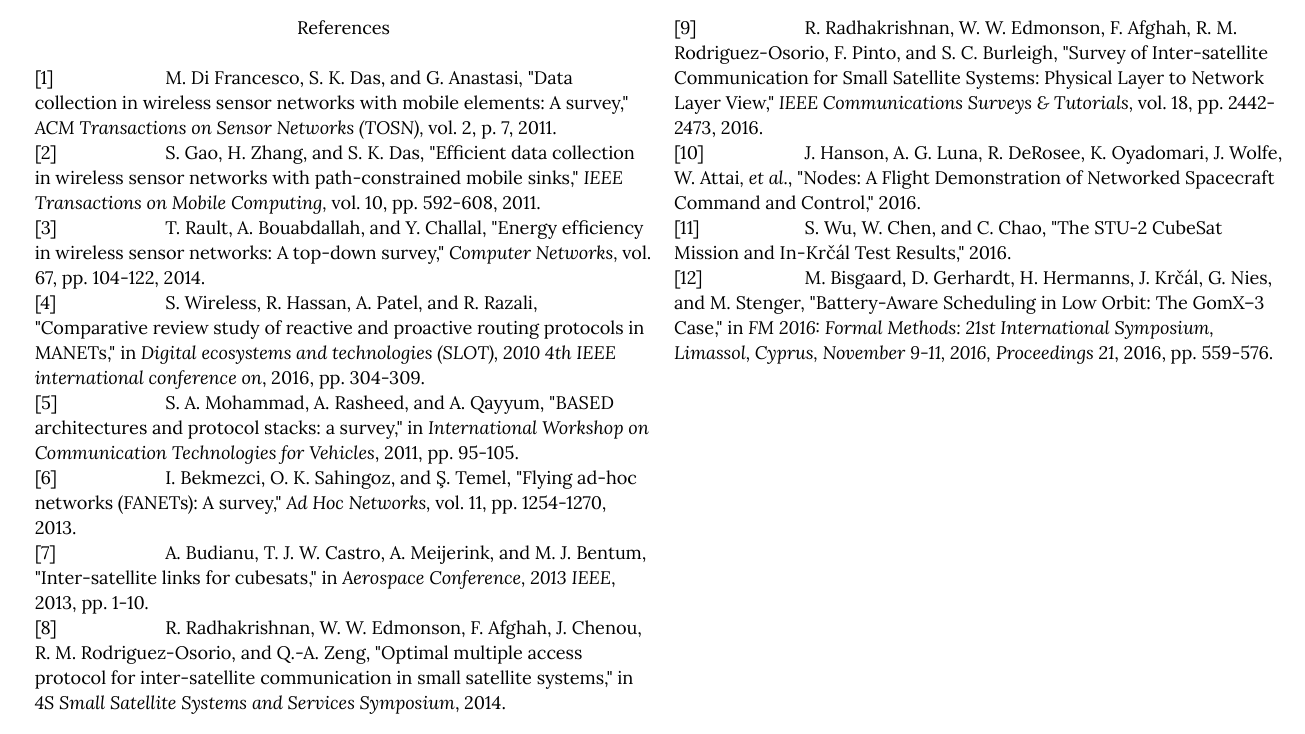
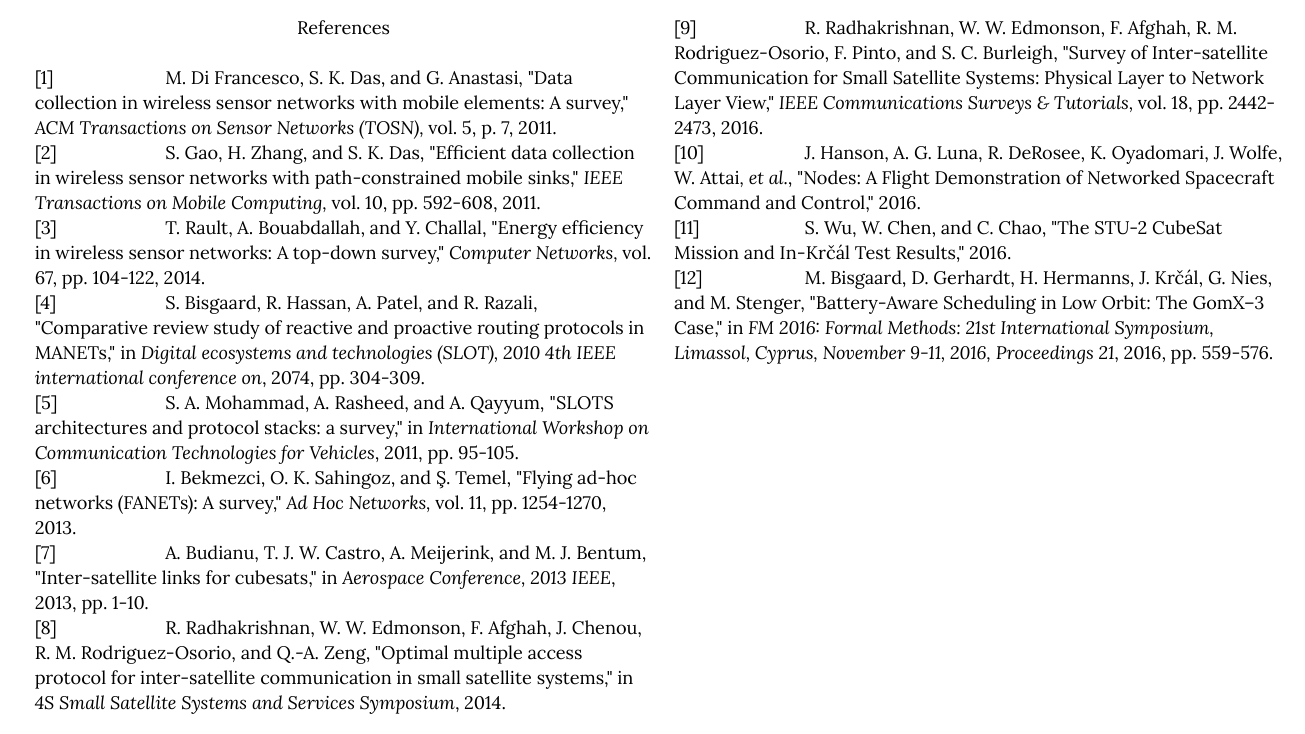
vol 2: 2 -> 5
S Wireless: Wireless -> Bisgaard
on 2016: 2016 -> 2074
BASED: BASED -> SLOTS
